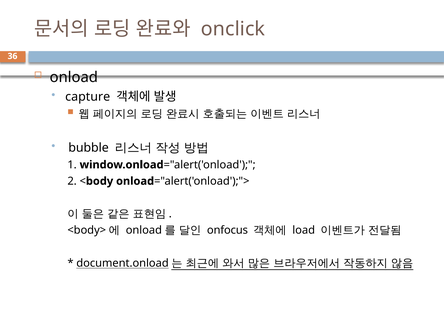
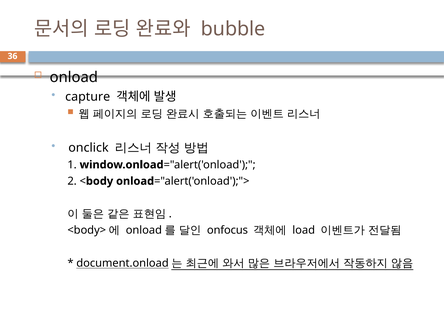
onclick: onclick -> bubble
bubble: bubble -> onclick
